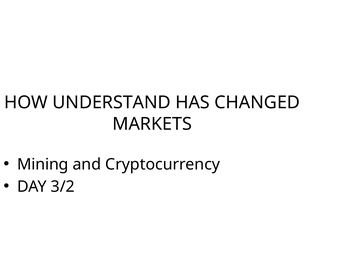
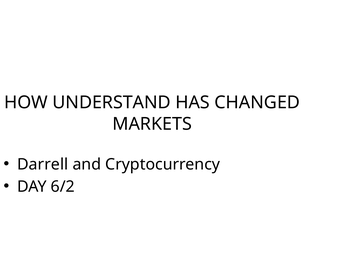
Mining: Mining -> Darrell
3/2: 3/2 -> 6/2
